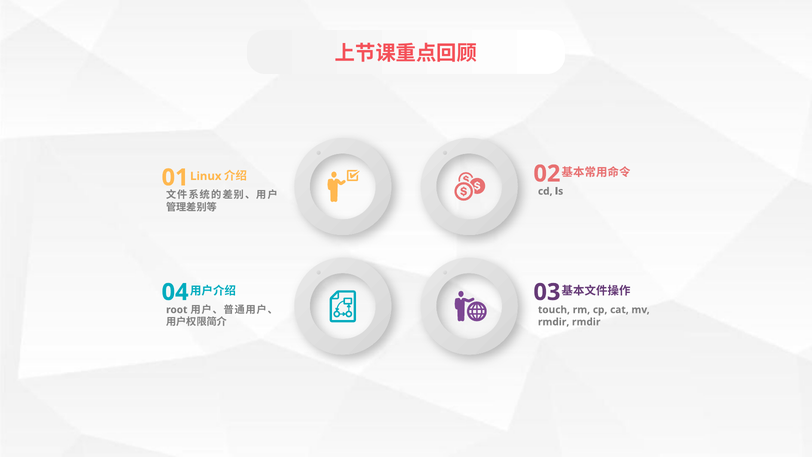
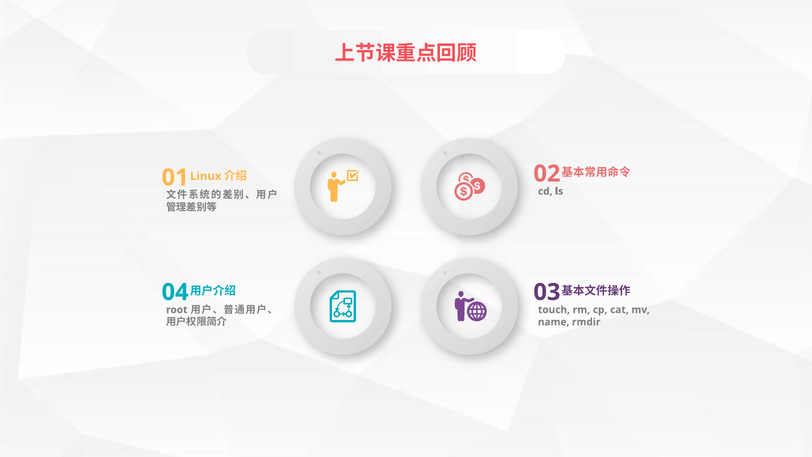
rmdir at (554, 322): rmdir -> name
